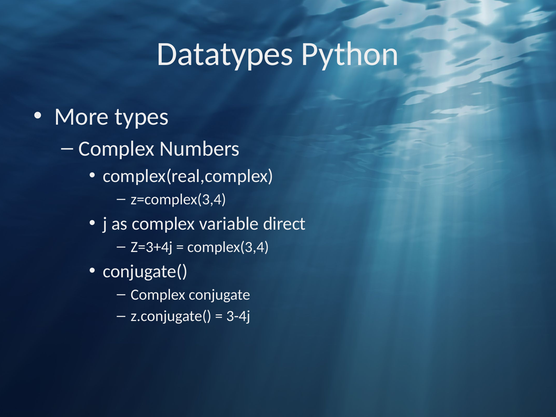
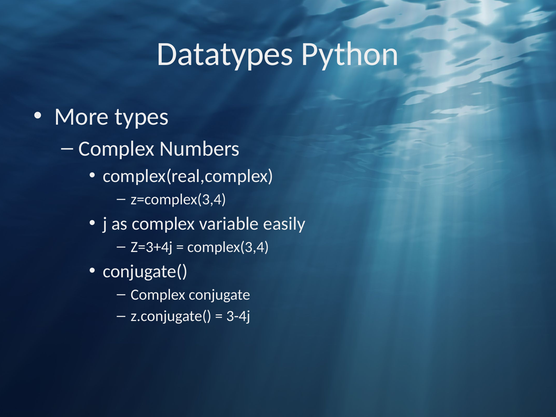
direct: direct -> easily
